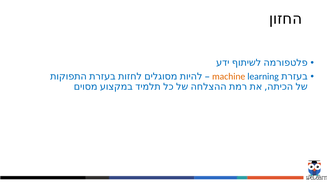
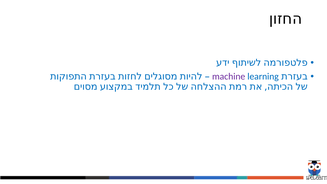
machine colour: orange -> purple
